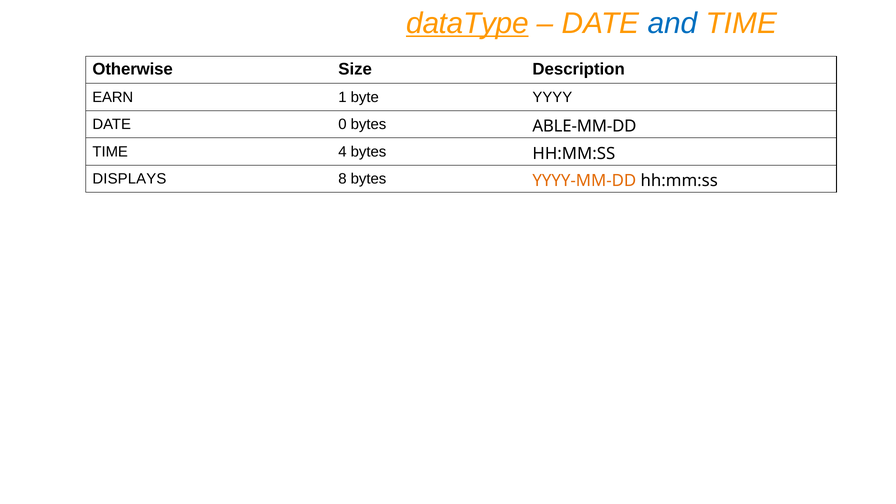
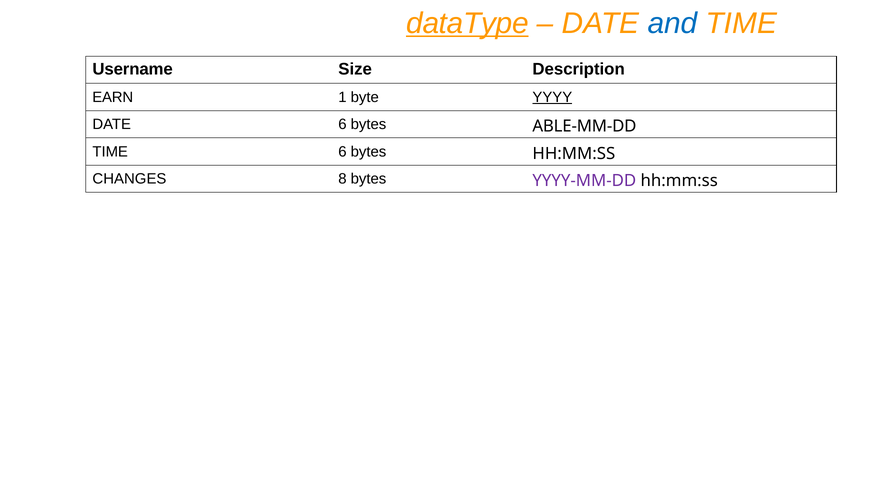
Otherwise: Otherwise -> Username
YYYY underline: none -> present
DATE 0: 0 -> 6
TIME 4: 4 -> 6
DISPLAYS: DISPLAYS -> CHANGES
YYYY-MM-DD colour: orange -> purple
